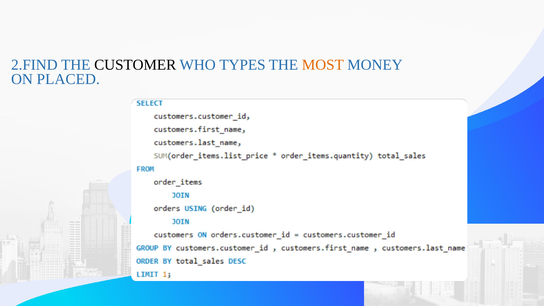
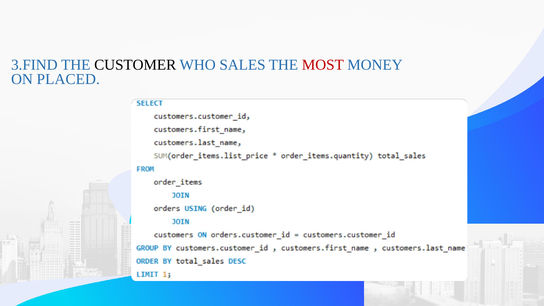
2.FIND: 2.FIND -> 3.FIND
TYPES: TYPES -> SALES
MOST colour: orange -> red
